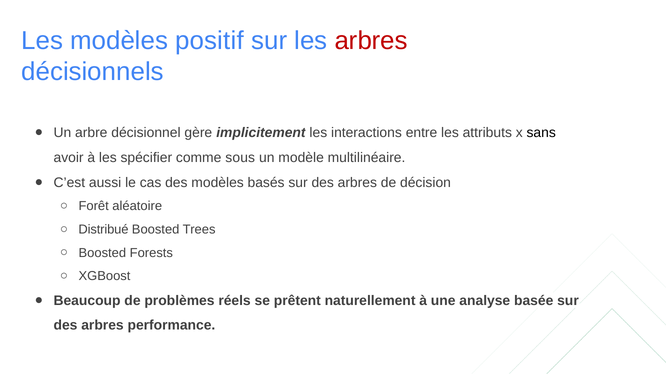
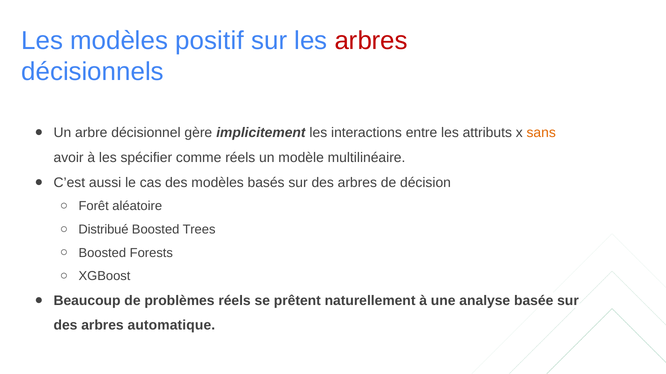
sans colour: black -> orange
comme sous: sous -> réels
performance: performance -> automatique
